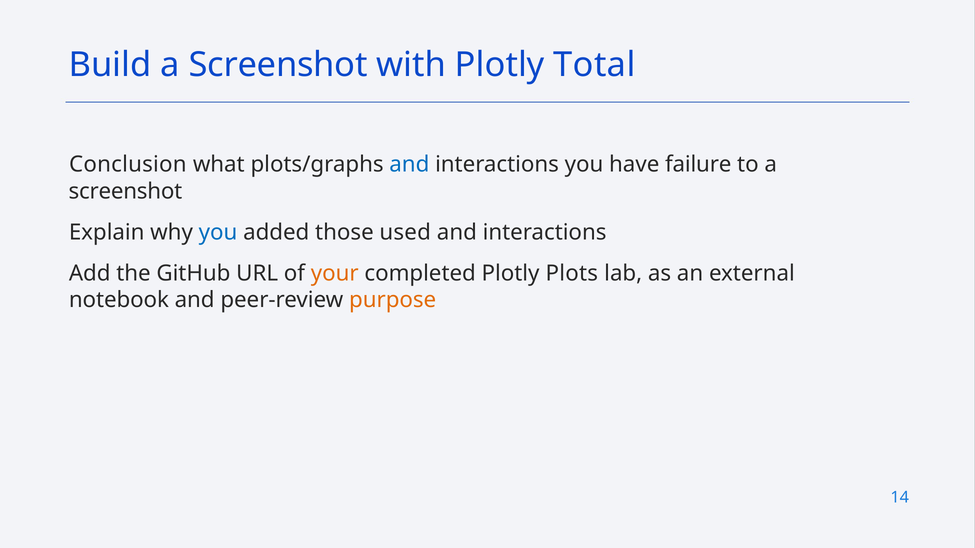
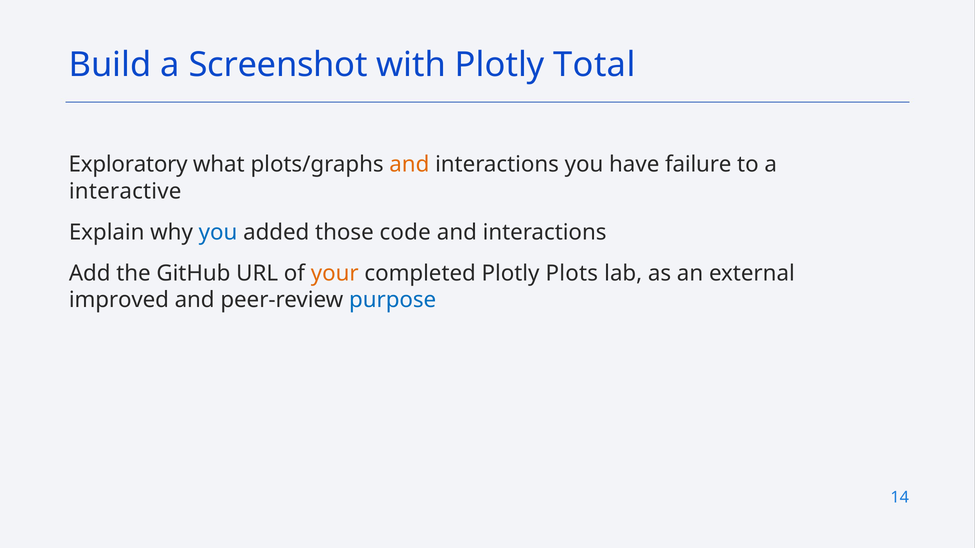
Conclusion: Conclusion -> Exploratory
and at (409, 165) colour: blue -> orange
screenshot at (125, 191): screenshot -> interactive
used: used -> code
notebook: notebook -> improved
purpose colour: orange -> blue
